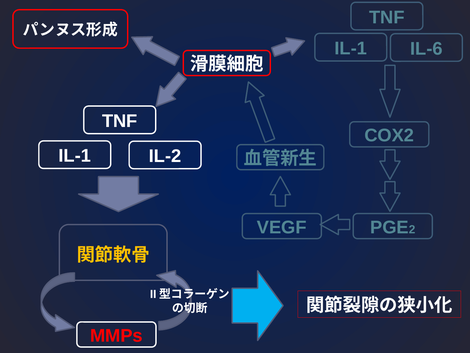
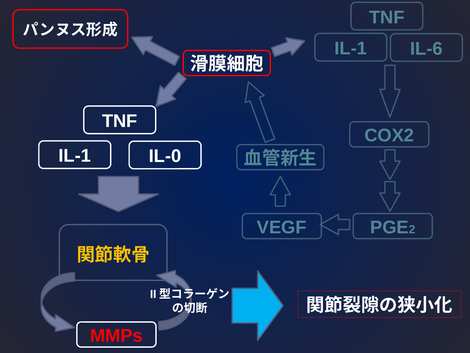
IL-2: IL-2 -> IL-0
